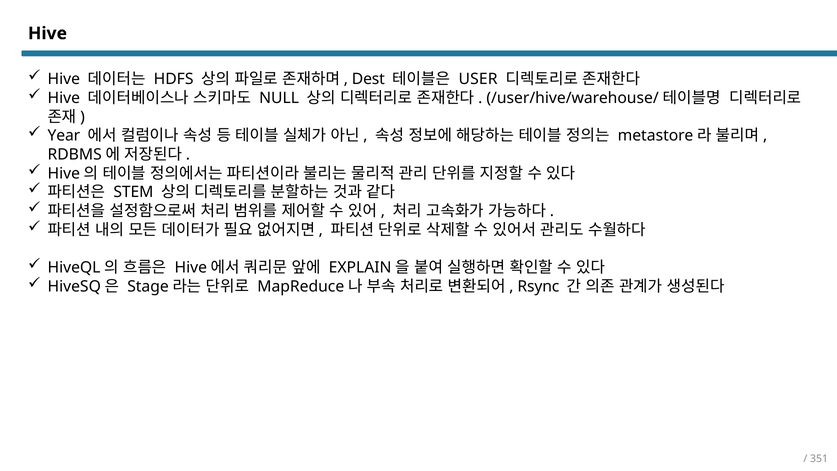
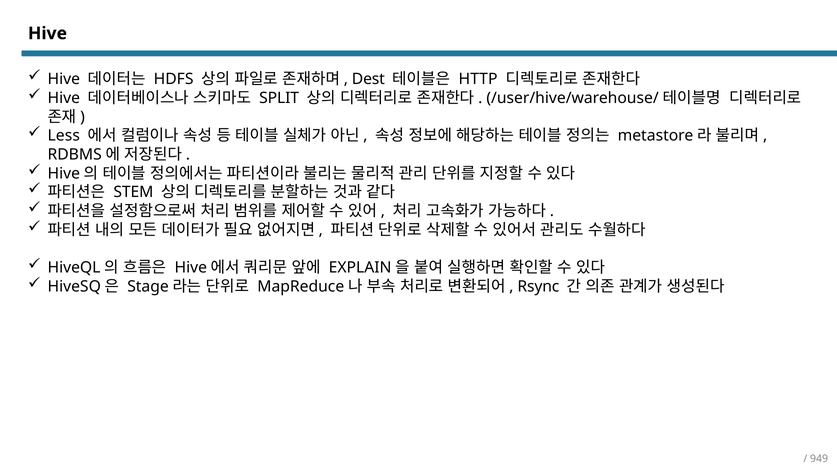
USER: USER -> HTTP
NULL: NULL -> SPLIT
Year: Year -> Less
351: 351 -> 949
